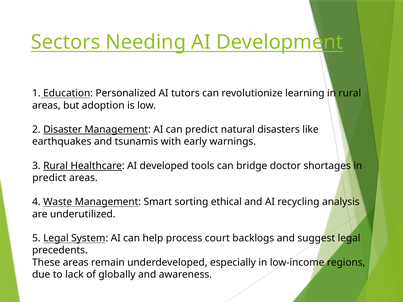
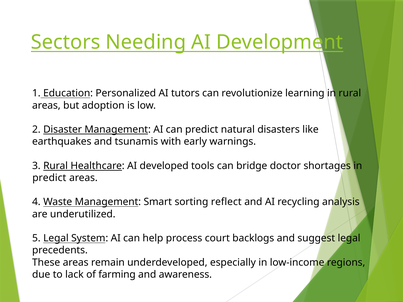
ethical: ethical -> reflect
globally: globally -> farming
